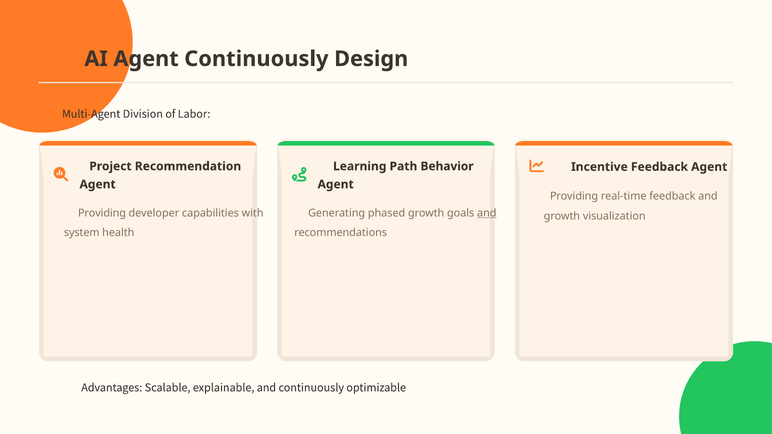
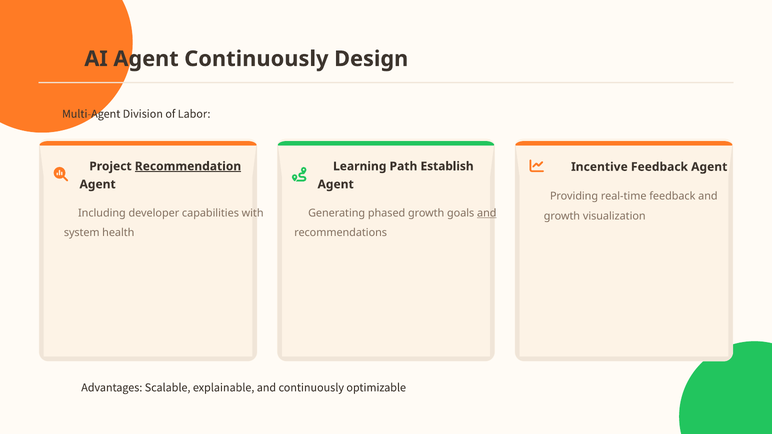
Recommendation underline: none -> present
Behavior: Behavior -> Establish
Providing at (102, 213): Providing -> Including
